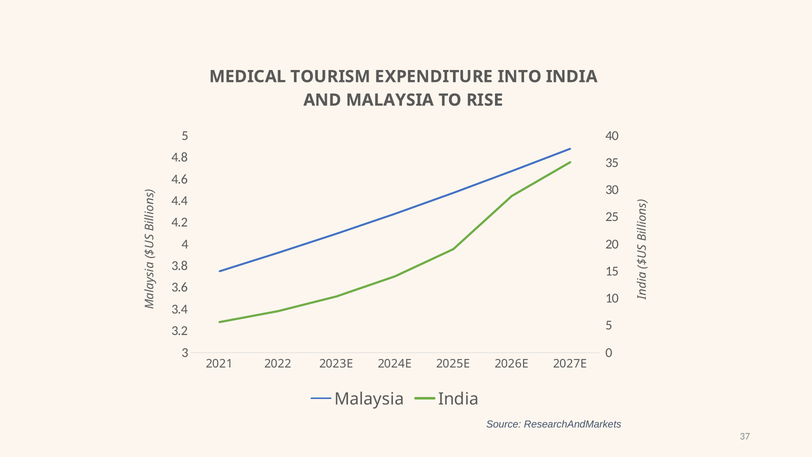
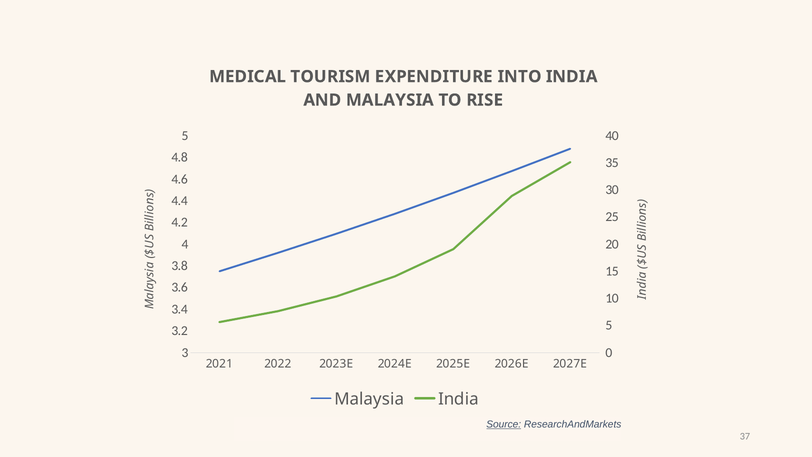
Source underline: none -> present
